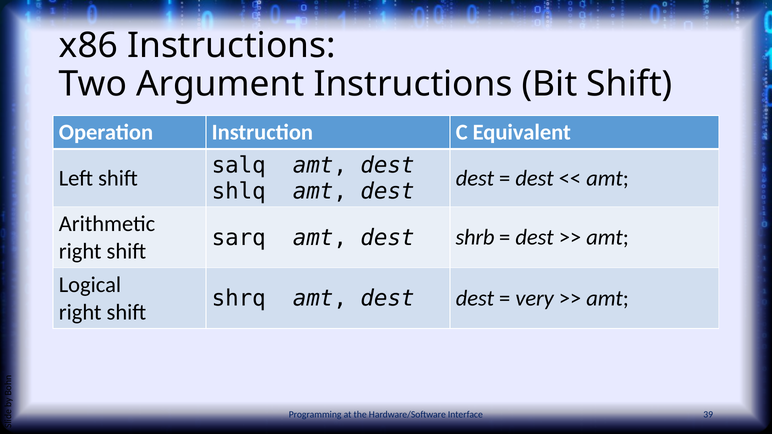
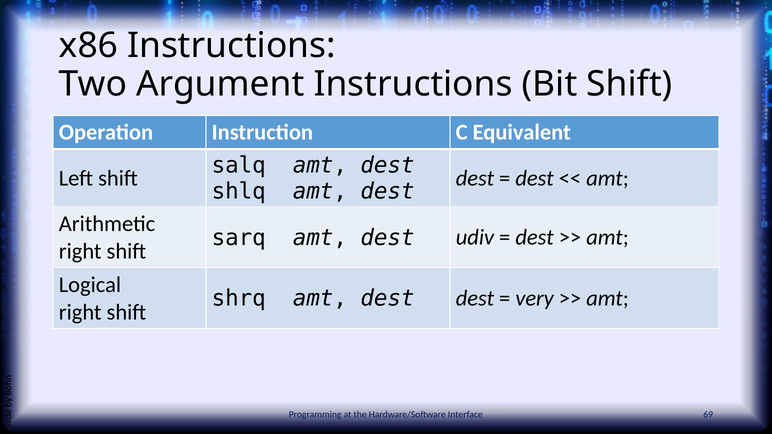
shrb: shrb -> udiv
39: 39 -> 69
